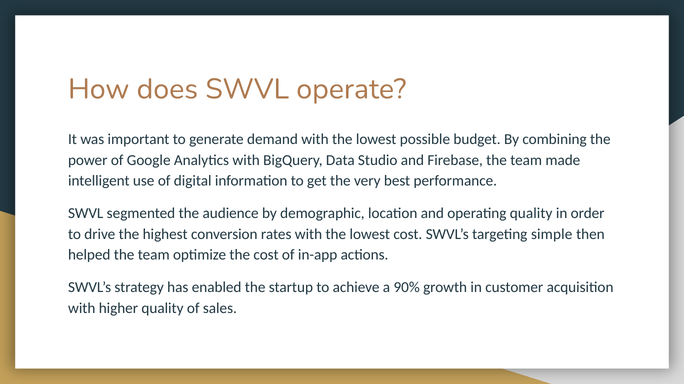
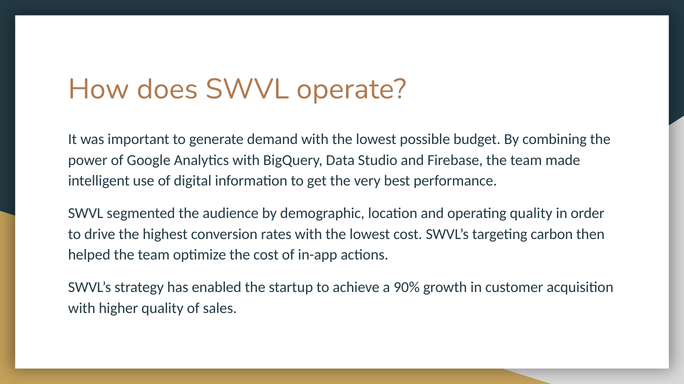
simple: simple -> carbon
